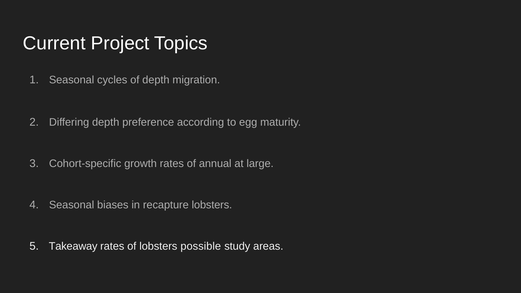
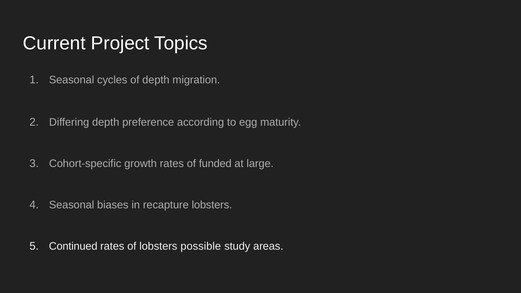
annual: annual -> funded
Takeaway: Takeaway -> Continued
